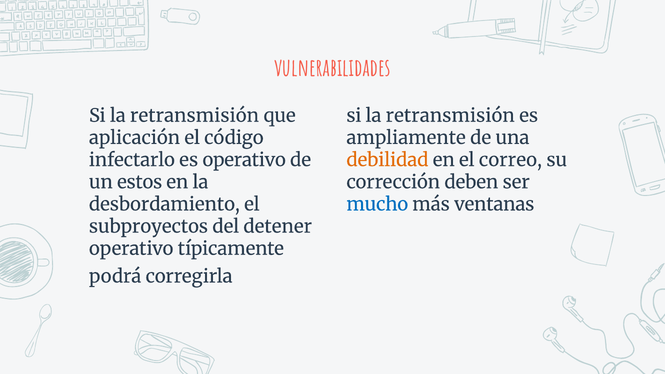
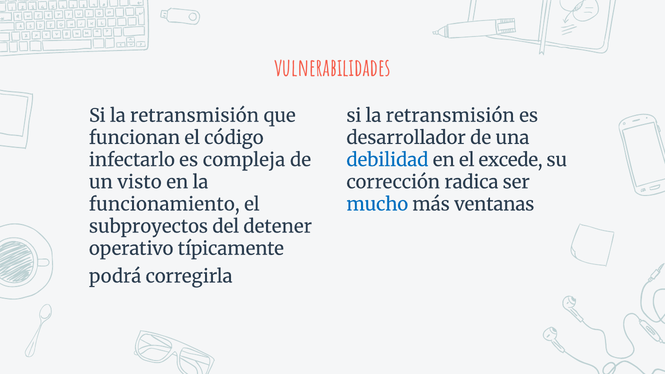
aplicación: aplicación -> funcionan
ampliamente: ampliamente -> desarrollador
es operativo: operativo -> compleja
debilidad colour: orange -> blue
correo: correo -> excede
estos: estos -> visto
deben: deben -> radica
desbordamiento: desbordamiento -> funcionamiento
